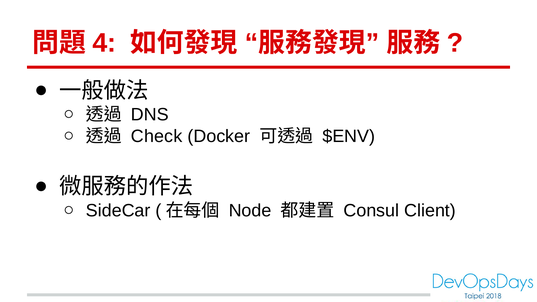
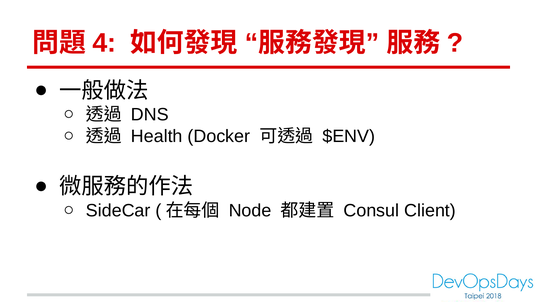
Check: Check -> Health
